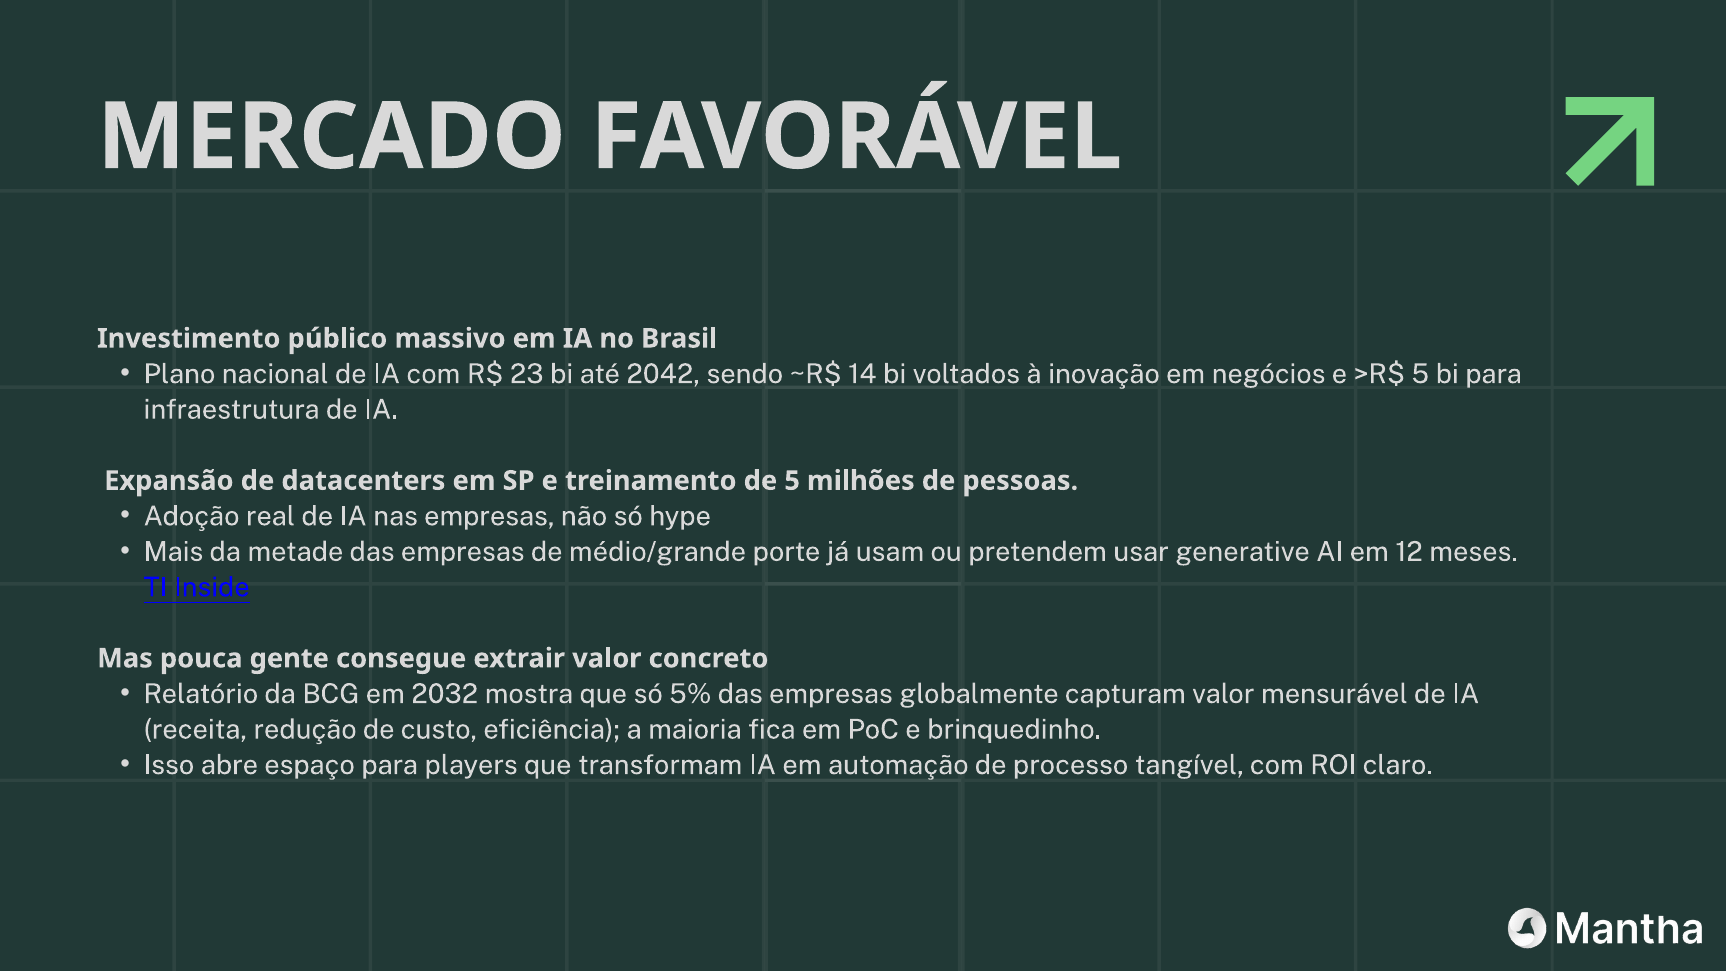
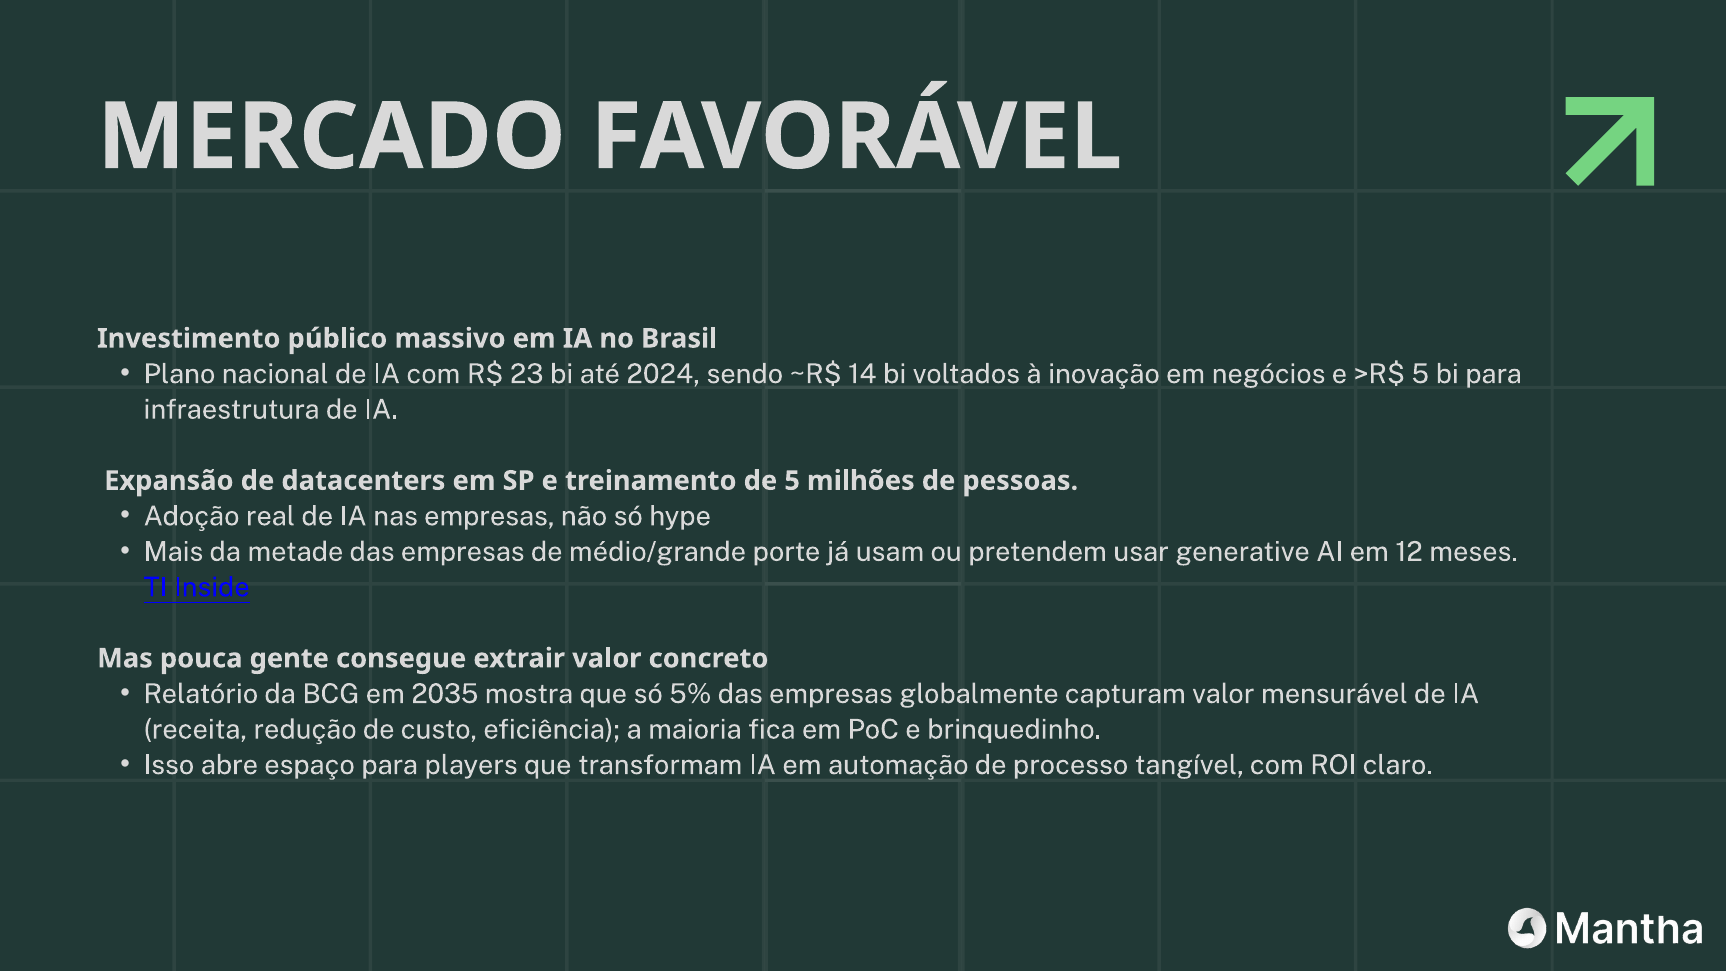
2042: 2042 -> 2024
2032: 2032 -> 2035
